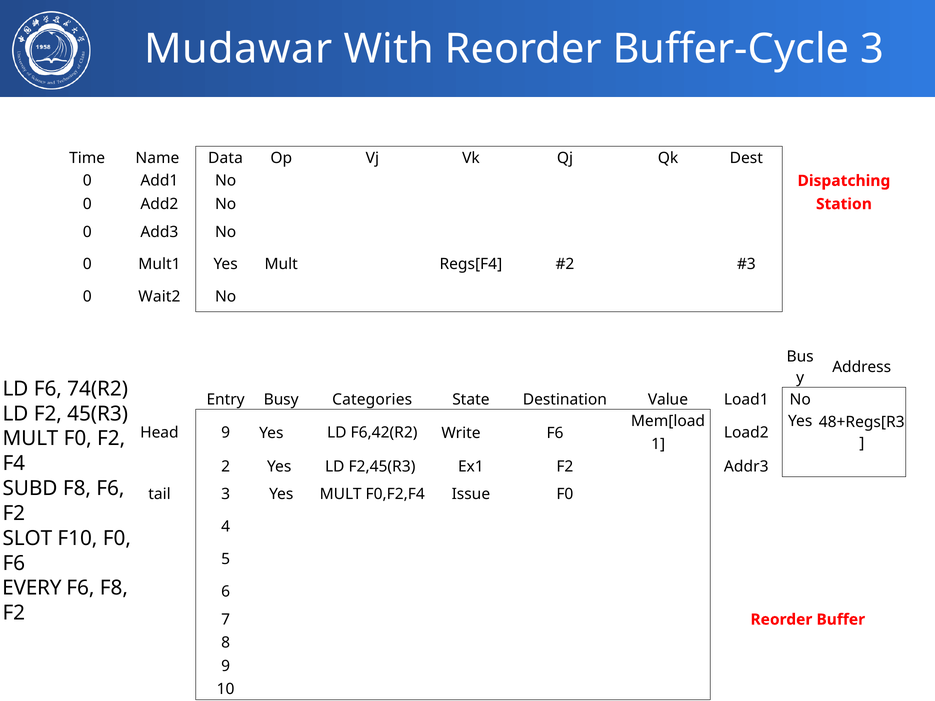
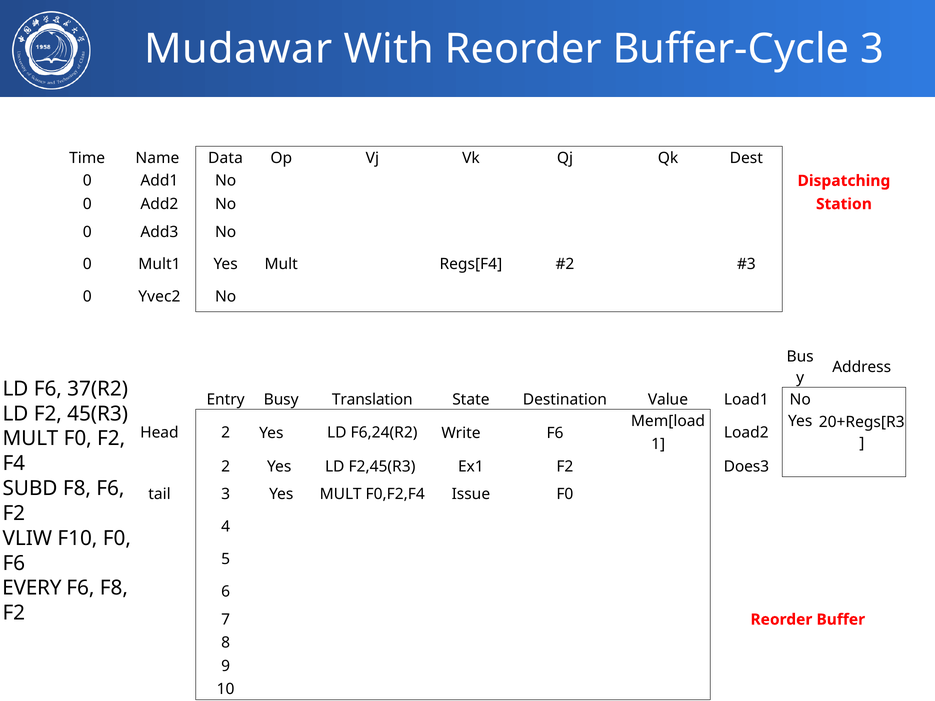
Wait2: Wait2 -> Yvec2
74(R2: 74(R2 -> 37(R2
Categories: Categories -> Translation
48+Regs[R3: 48+Regs[R3 -> 20+Regs[R3
Head 9: 9 -> 2
F6,42(R2: F6,42(R2 -> F6,24(R2
Addr3: Addr3 -> Does3
SLOT: SLOT -> VLIW
